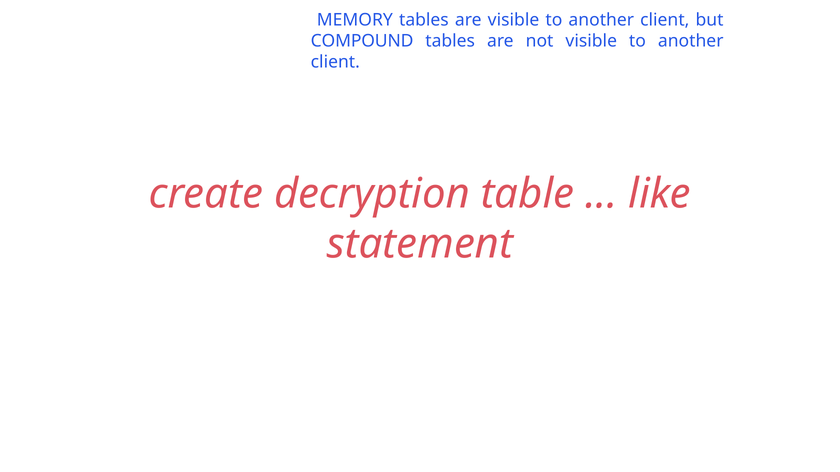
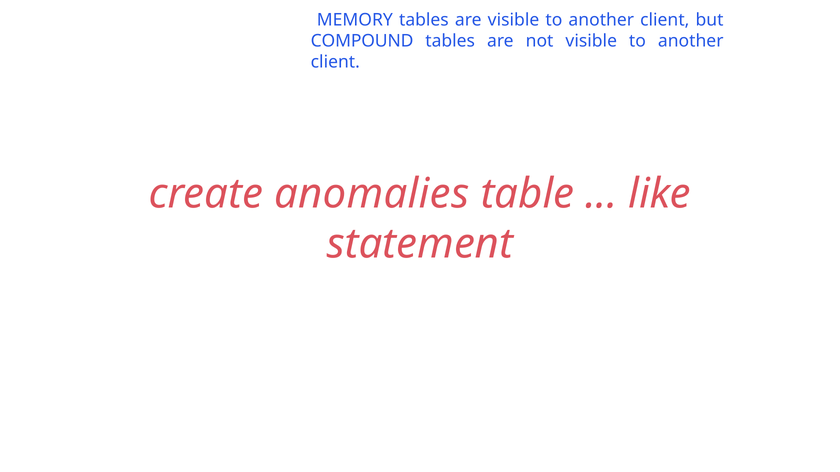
decryption: decryption -> anomalies
